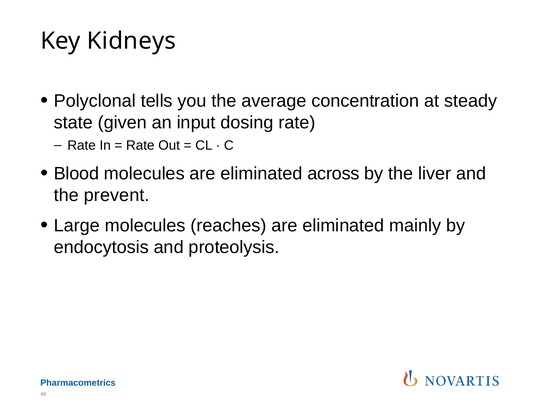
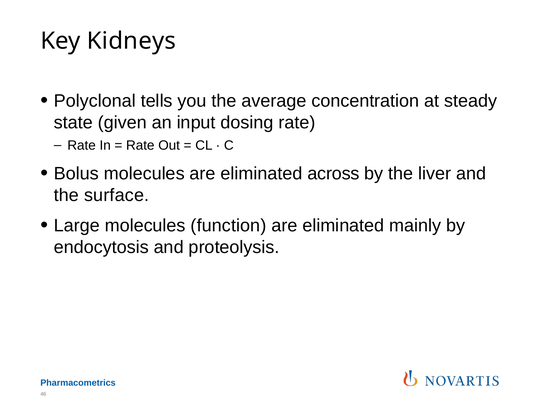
Blood: Blood -> Bolus
prevent: prevent -> surface
reaches: reaches -> function
